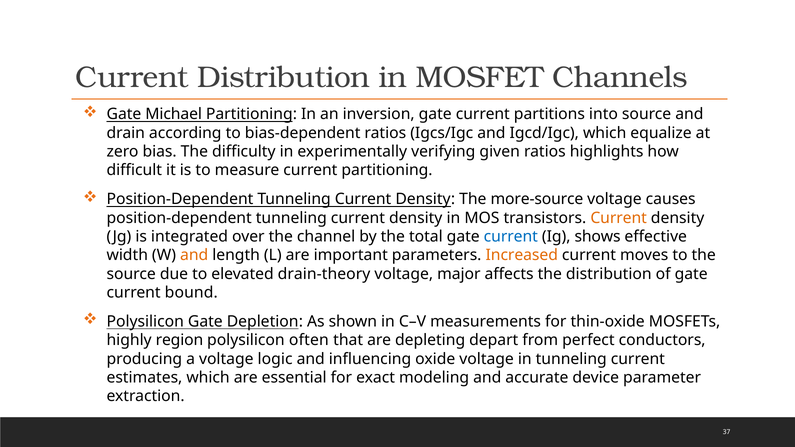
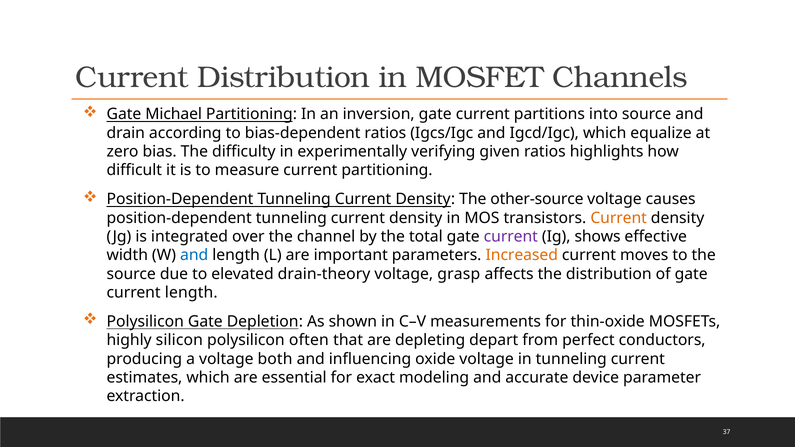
more-source: more-source -> other-source
current at (511, 237) colour: blue -> purple
and at (194, 255) colour: orange -> blue
major: major -> grasp
current bound: bound -> length
region: region -> silicon
logic: logic -> both
